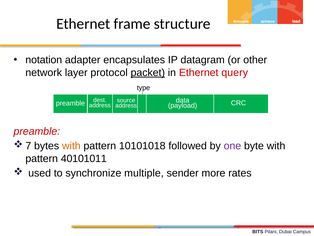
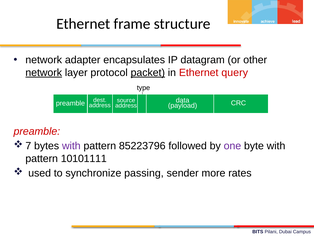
notation at (44, 60): notation -> network
network at (44, 72) underline: none -> present
with at (71, 146) colour: orange -> purple
10101018: 10101018 -> 85223796
40101011: 40101011 -> 10101111
multiple: multiple -> passing
